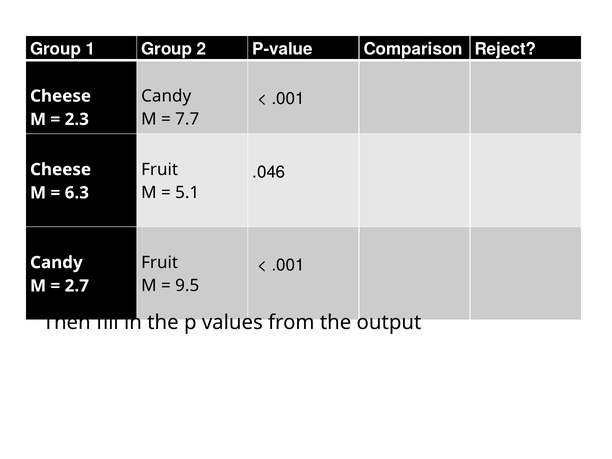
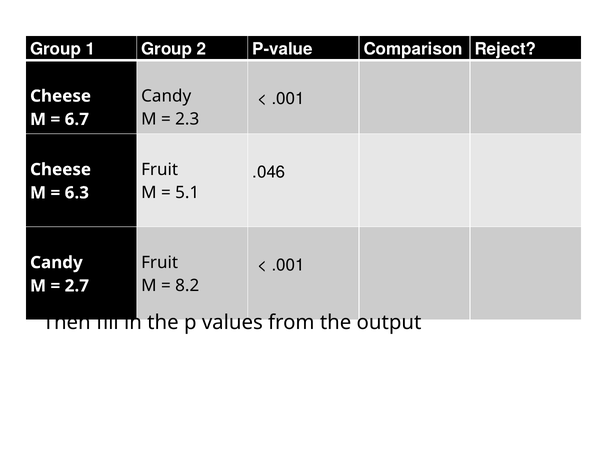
7.7: 7.7 -> 2.3
2.3: 2.3 -> 6.7
9.5: 9.5 -> 8.2
